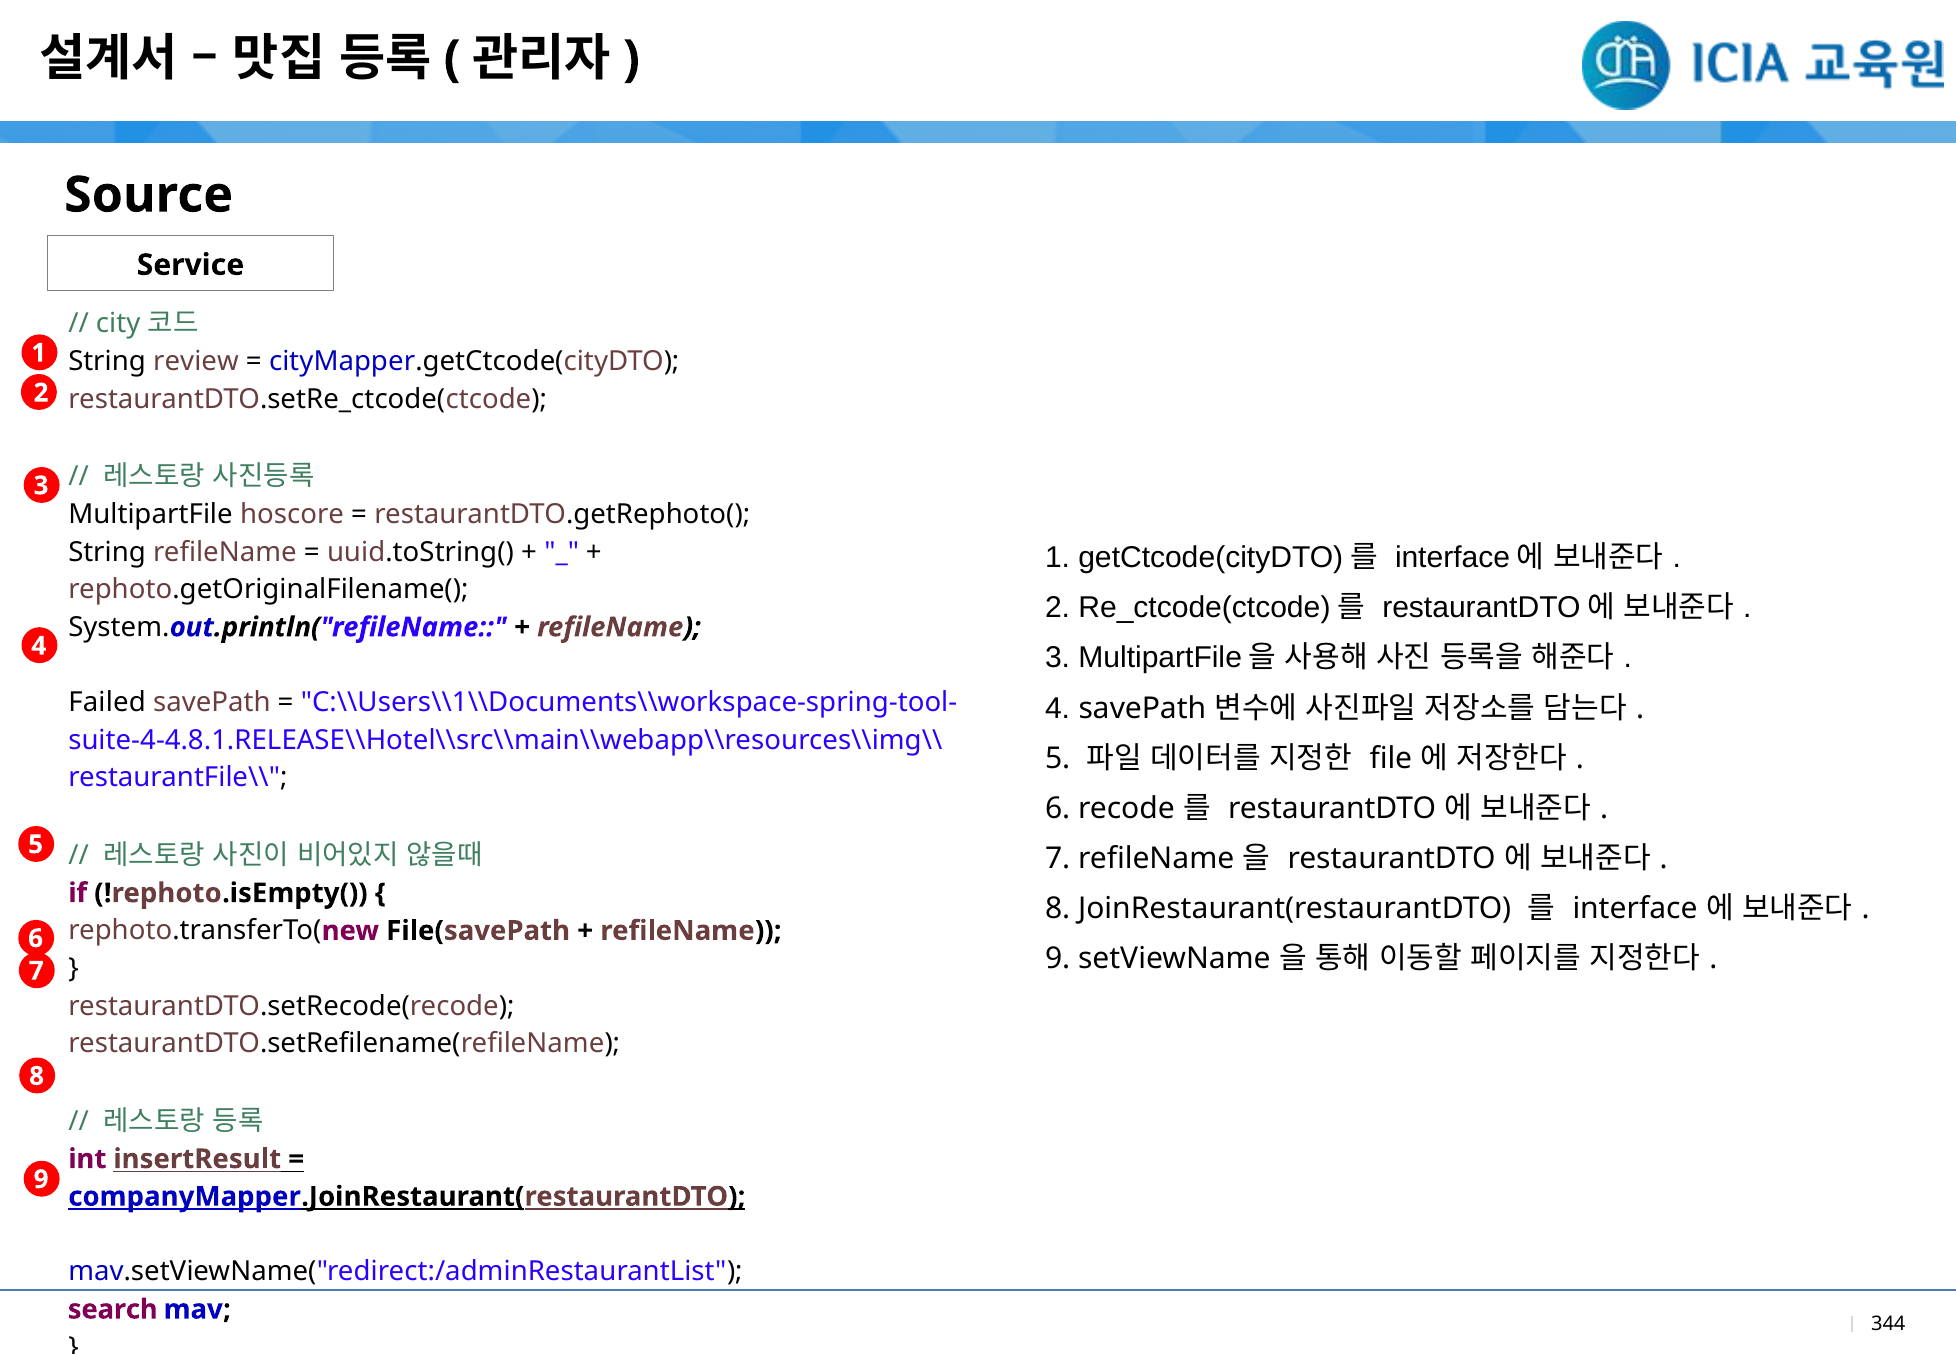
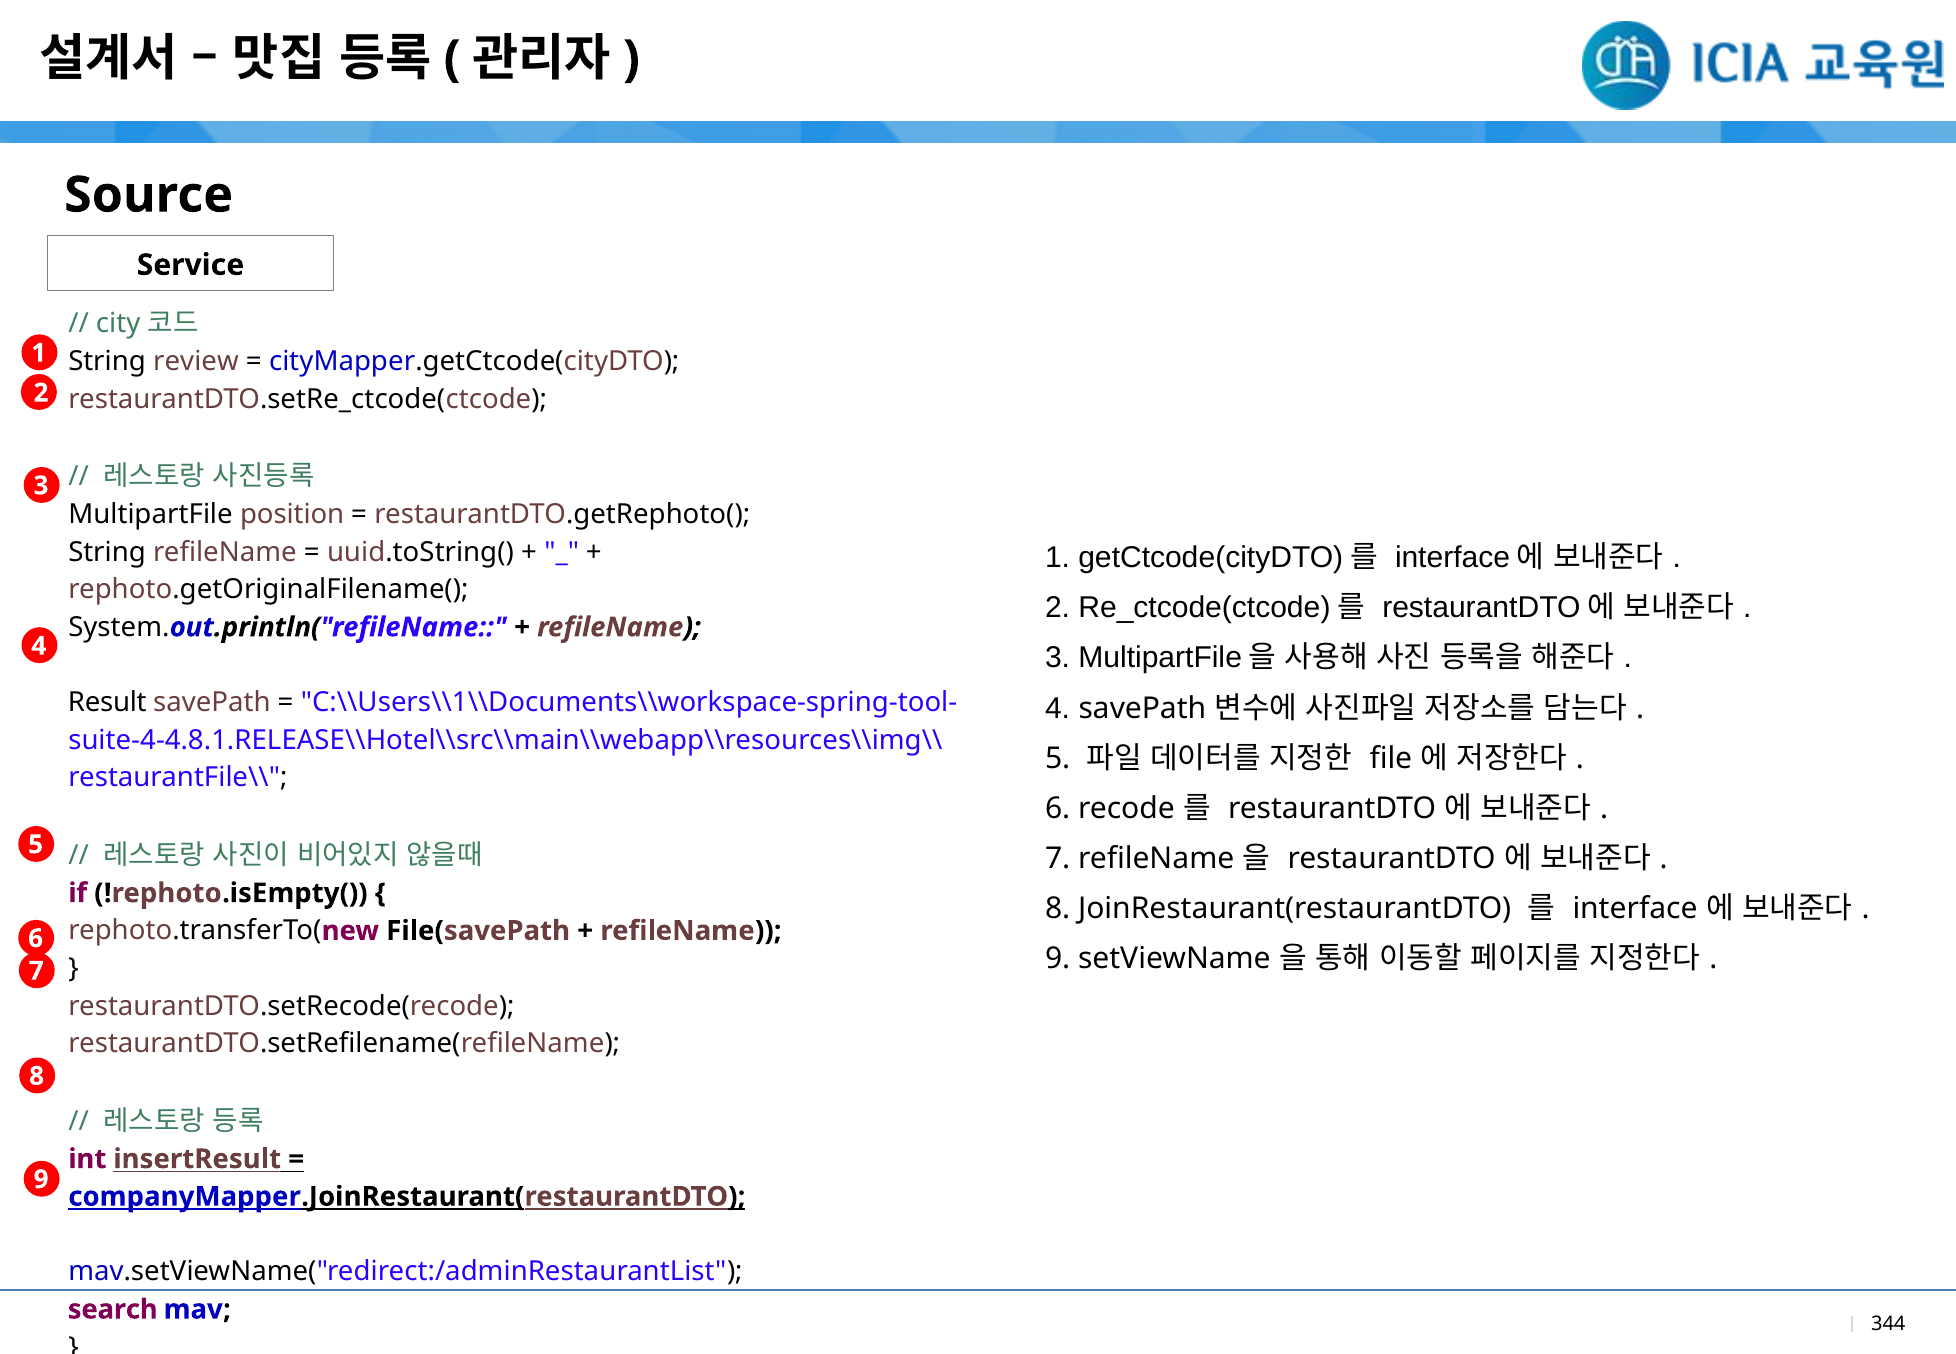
hoscore: hoscore -> position
Failed: Failed -> Result
